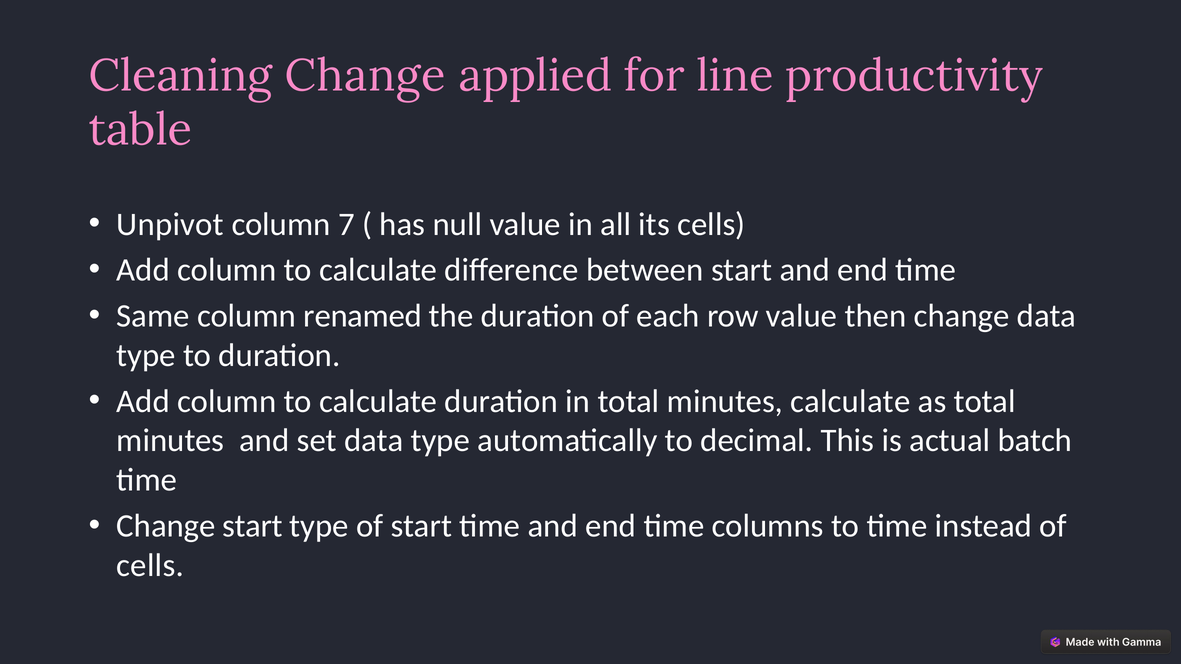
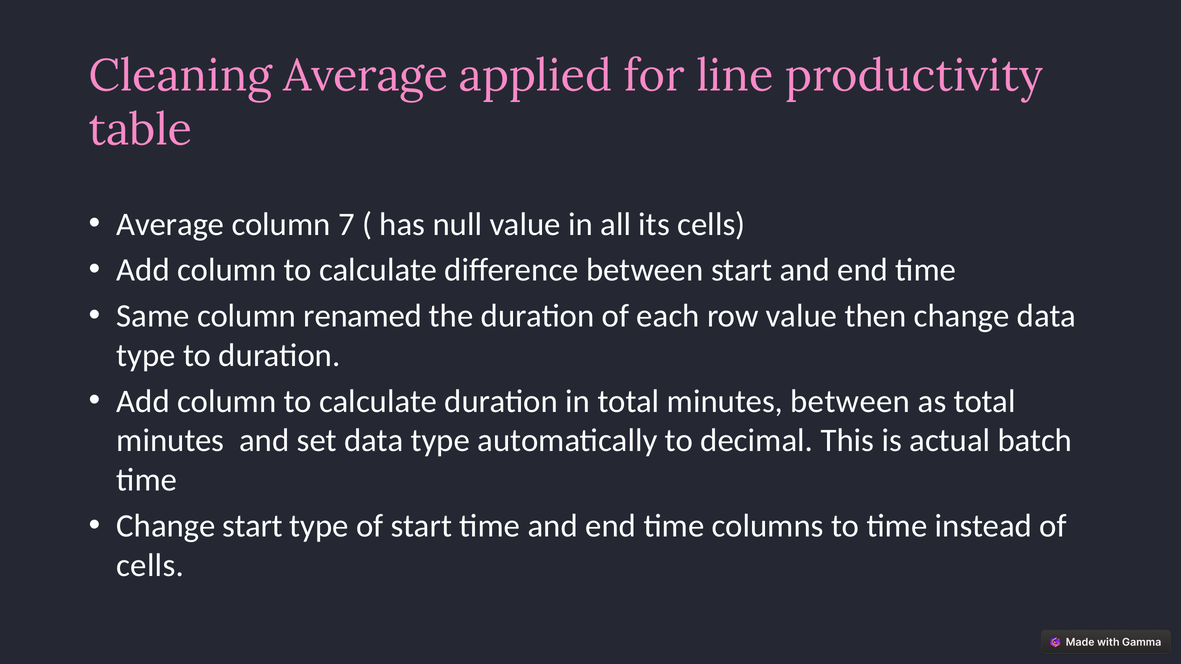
Cleaning Change: Change -> Average
Unpivot at (170, 224): Unpivot -> Average
minutes calculate: calculate -> between
